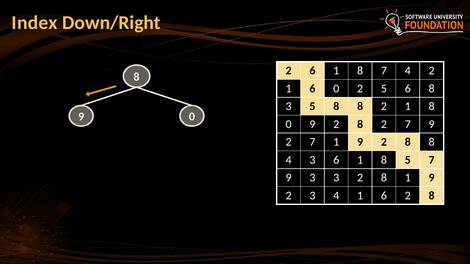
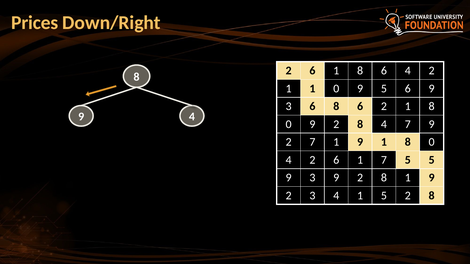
Index: Index -> Prices
1 8 7: 7 -> 6
6 at (312, 89): 6 -> 1
2 at (360, 89): 2 -> 9
6 8: 8 -> 9
3 5: 5 -> 6
8 at (360, 107): 8 -> 6
9 0: 0 -> 4
2 8 2: 2 -> 4
7 1 9 2: 2 -> 1
8 at (432, 142): 8 -> 0
3 at (312, 160): 3 -> 2
8 at (384, 160): 8 -> 7
5 7: 7 -> 5
3 3: 3 -> 9
4 1 6: 6 -> 5
